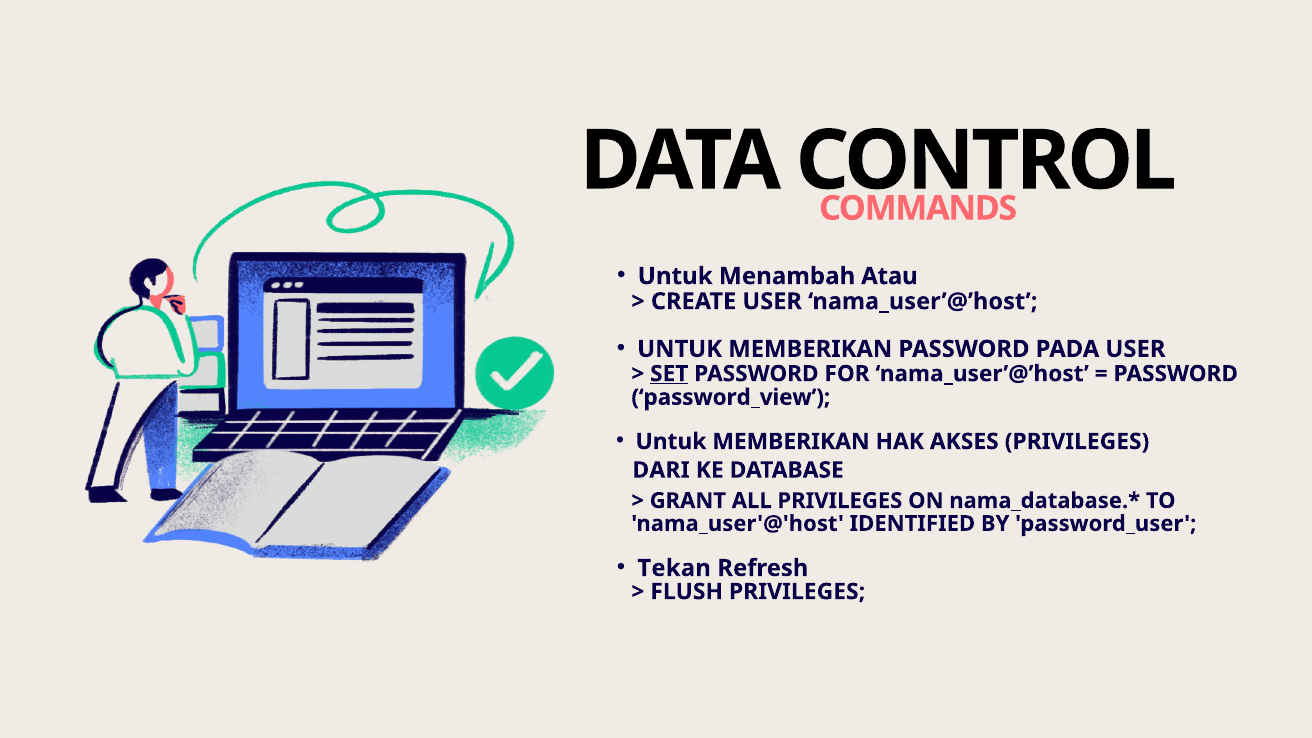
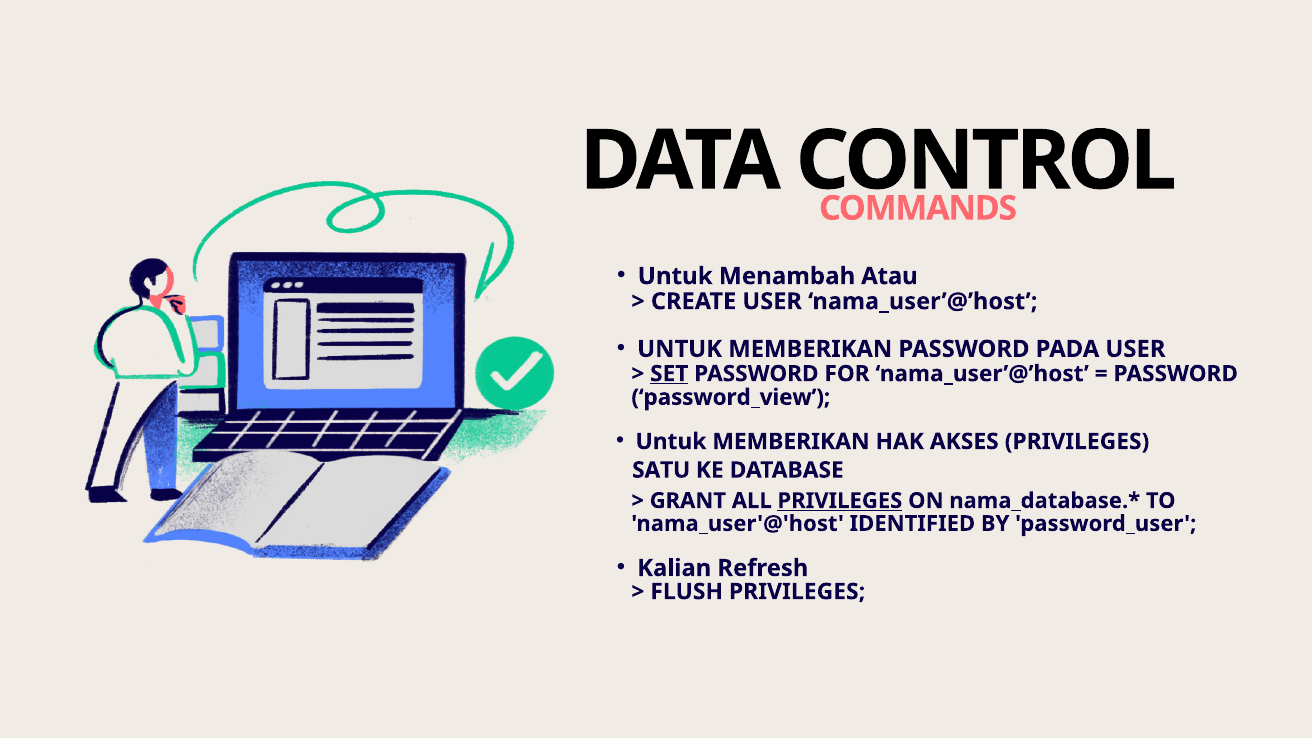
DARI: DARI -> SATU
PRIVILEGES at (840, 501) underline: none -> present
Tekan: Tekan -> Kalian
